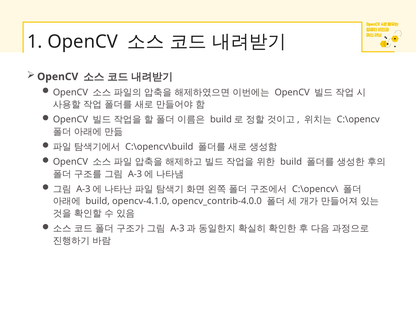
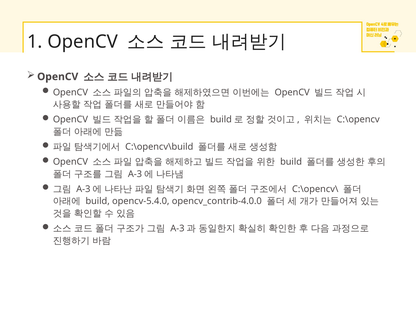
opencv-4.1.0: opencv-4.1.0 -> opencv-5.4.0
